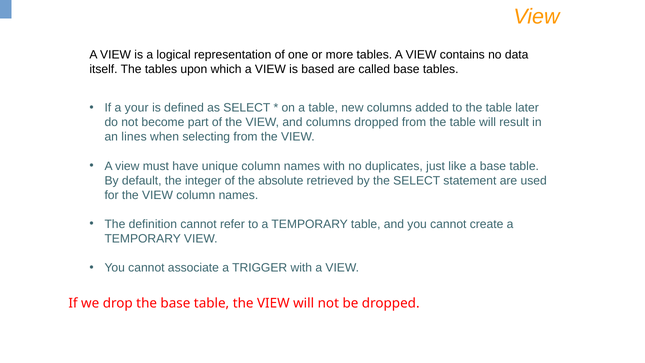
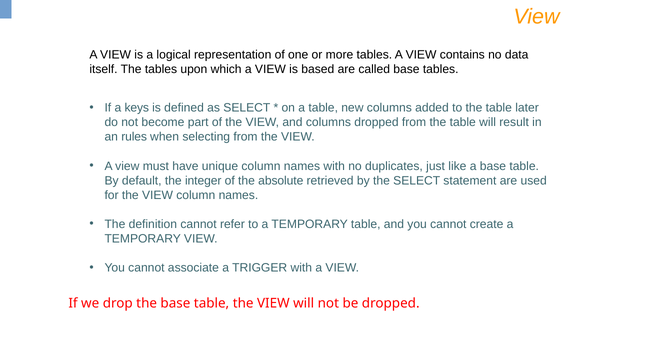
your: your -> keys
lines: lines -> rules
